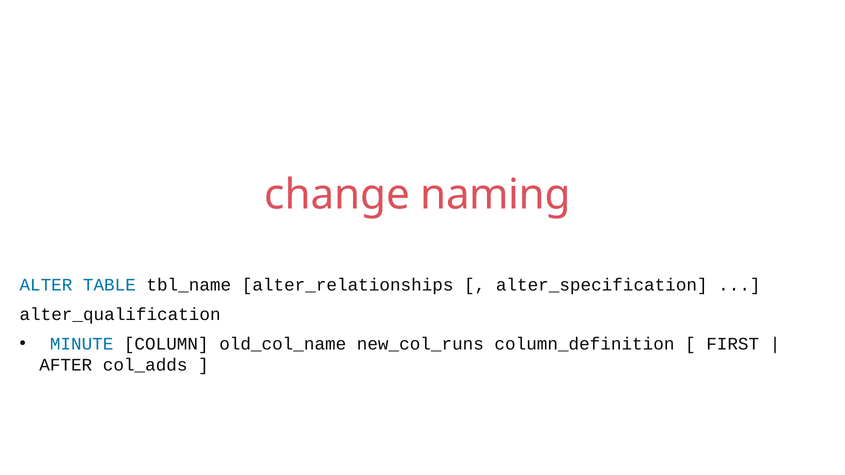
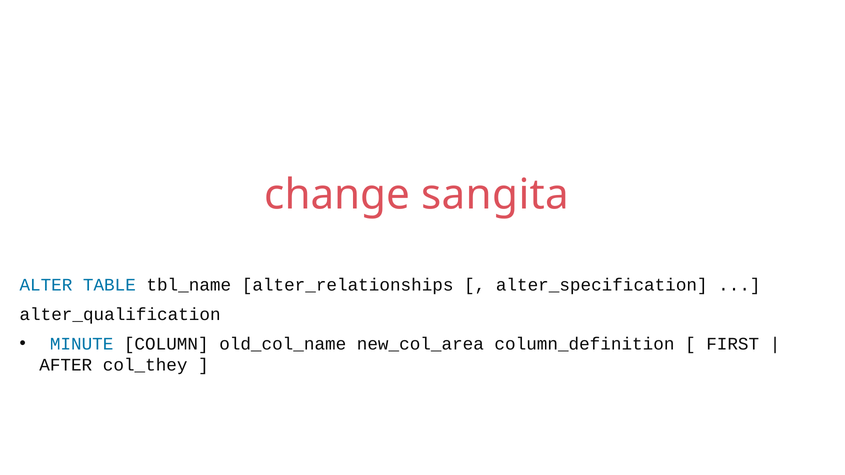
naming: naming -> sangita
new_col_runs: new_col_runs -> new_col_area
col_adds: col_adds -> col_they
